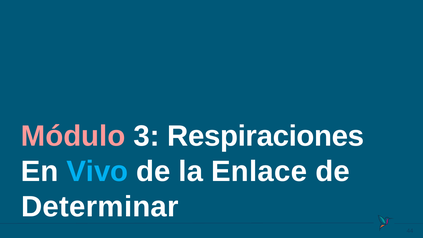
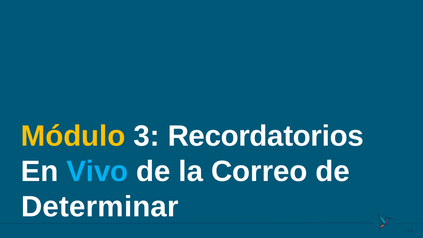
Módulo colour: pink -> yellow
Respiraciones: Respiraciones -> Recordatorios
Enlace: Enlace -> Correo
